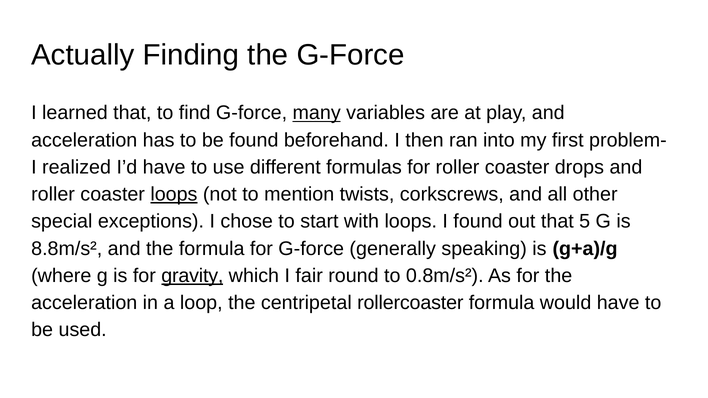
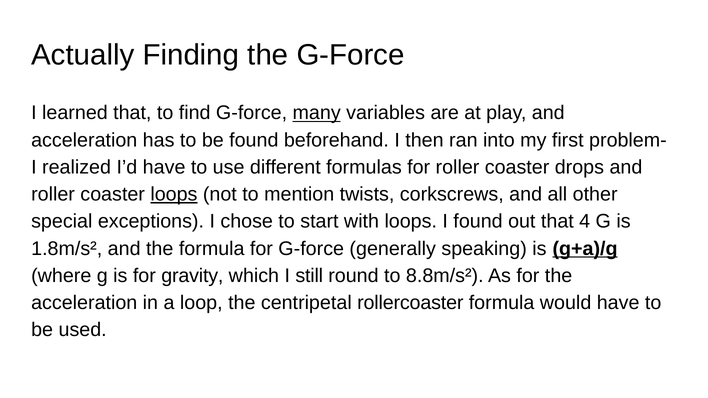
5: 5 -> 4
8.8m/s²: 8.8m/s² -> 1.8m/s²
g+a)/g underline: none -> present
gravity underline: present -> none
fair: fair -> still
0.8m/s²: 0.8m/s² -> 8.8m/s²
